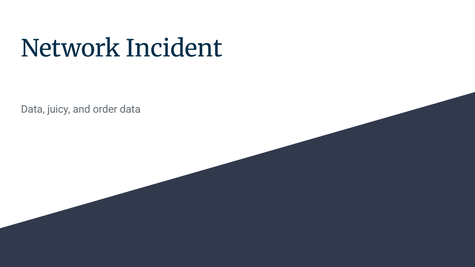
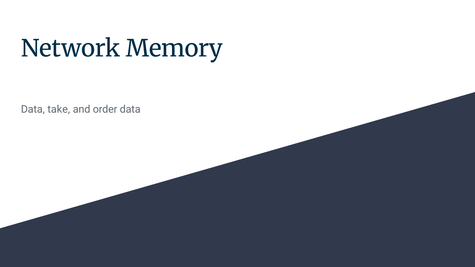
Incident: Incident -> Memory
juicy: juicy -> take
